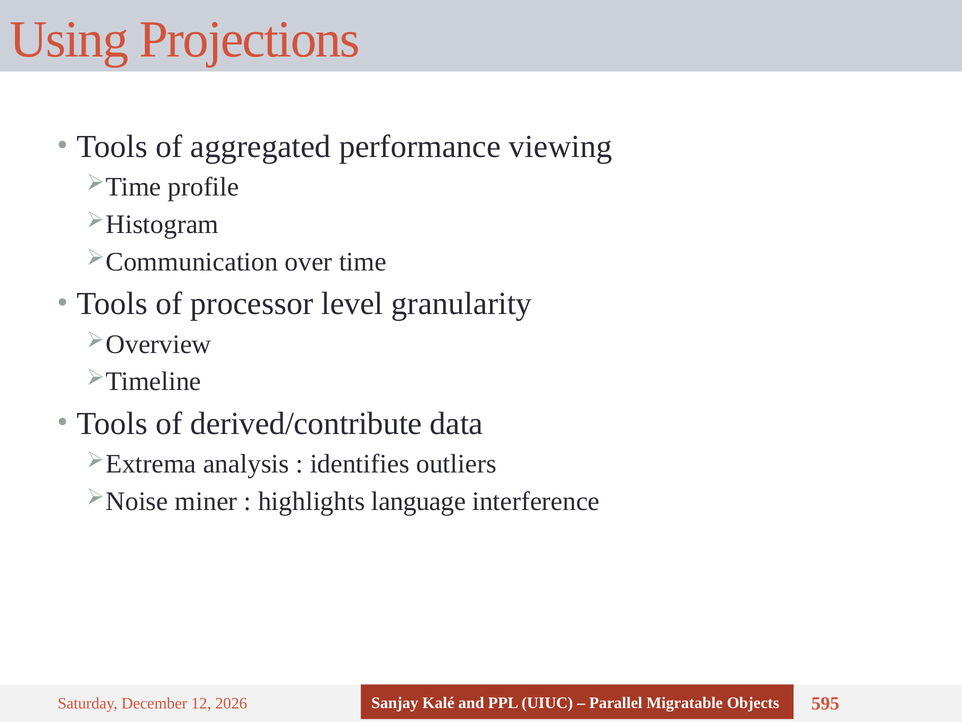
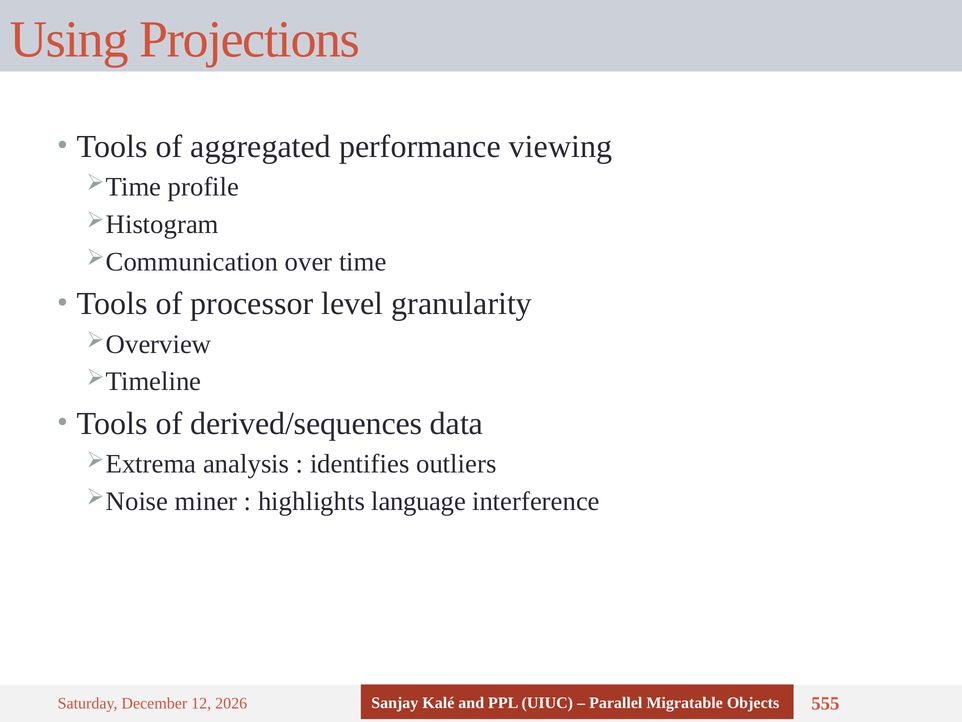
derived/contribute: derived/contribute -> derived/sequences
595: 595 -> 555
